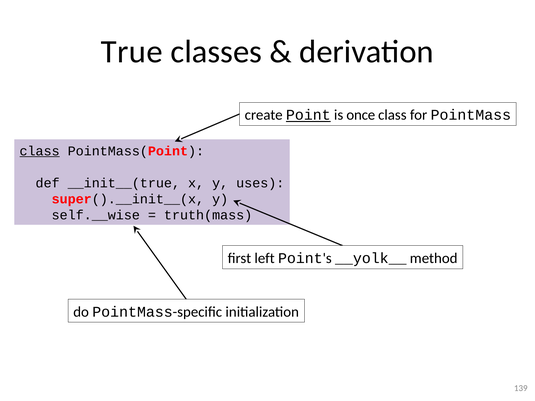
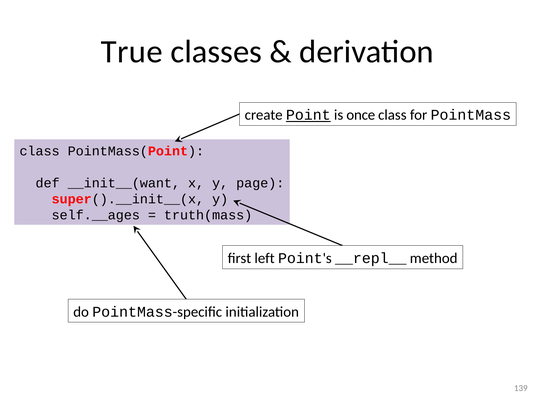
class at (40, 151) underline: present -> none
__init__(true: __init__(true -> __init__(want
uses: uses -> page
self.__wise: self.__wise -> self.__ages
__yolk__: __yolk__ -> __repl__
